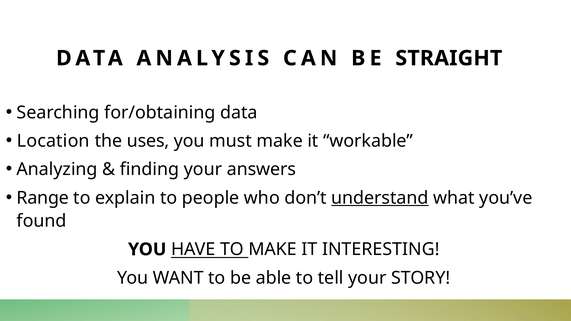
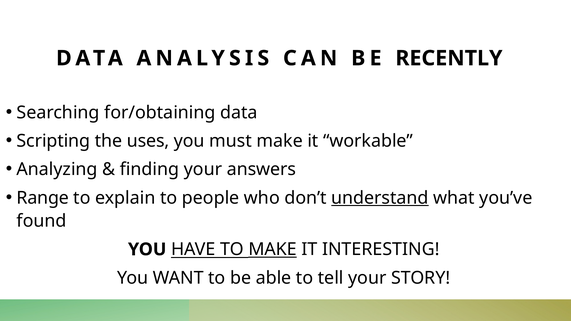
STRAIGHT: STRAIGHT -> RECENTLY
Location: Location -> Scripting
MAKE at (273, 250) underline: none -> present
